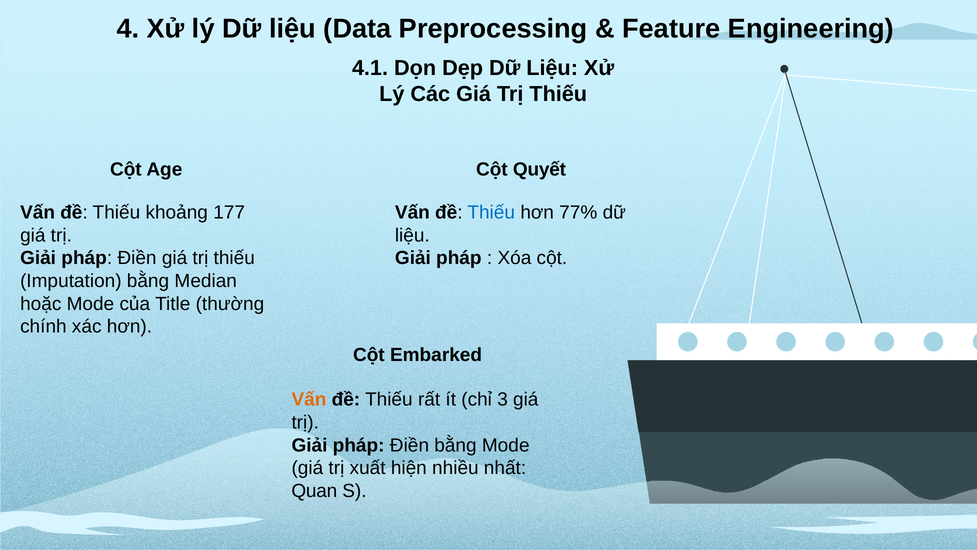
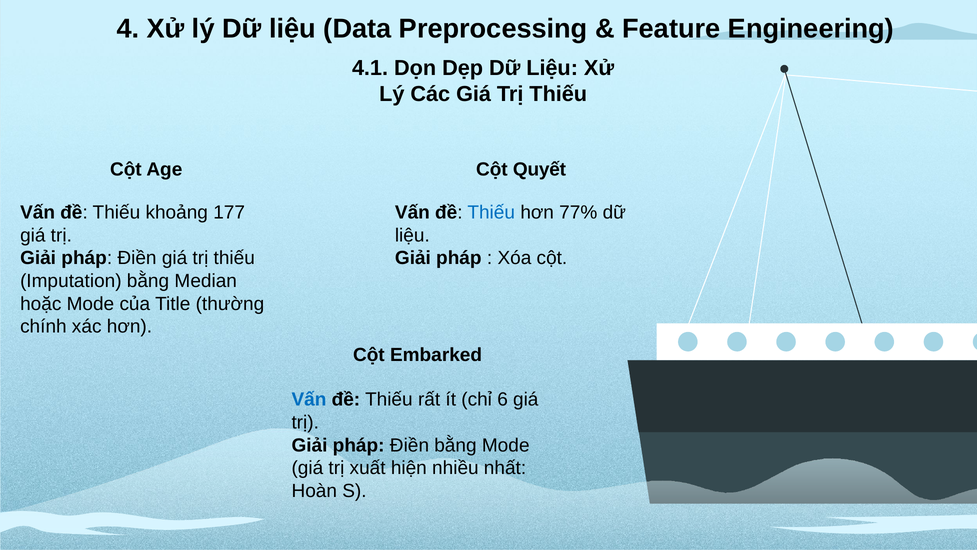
Vấn at (309, 399) colour: orange -> blue
3: 3 -> 6
Quan: Quan -> Hoàn
